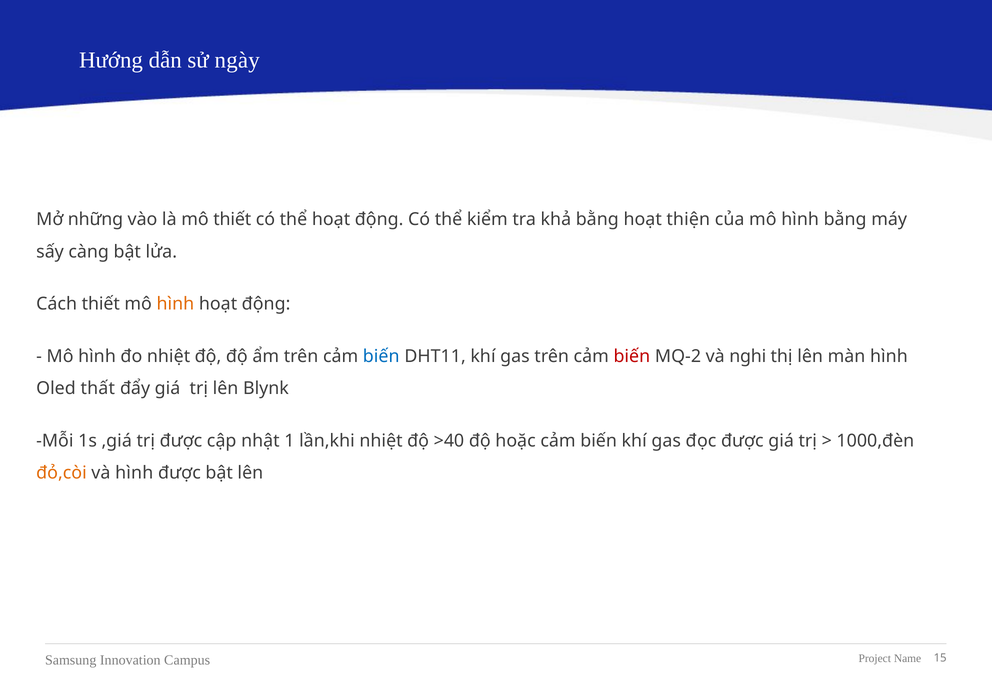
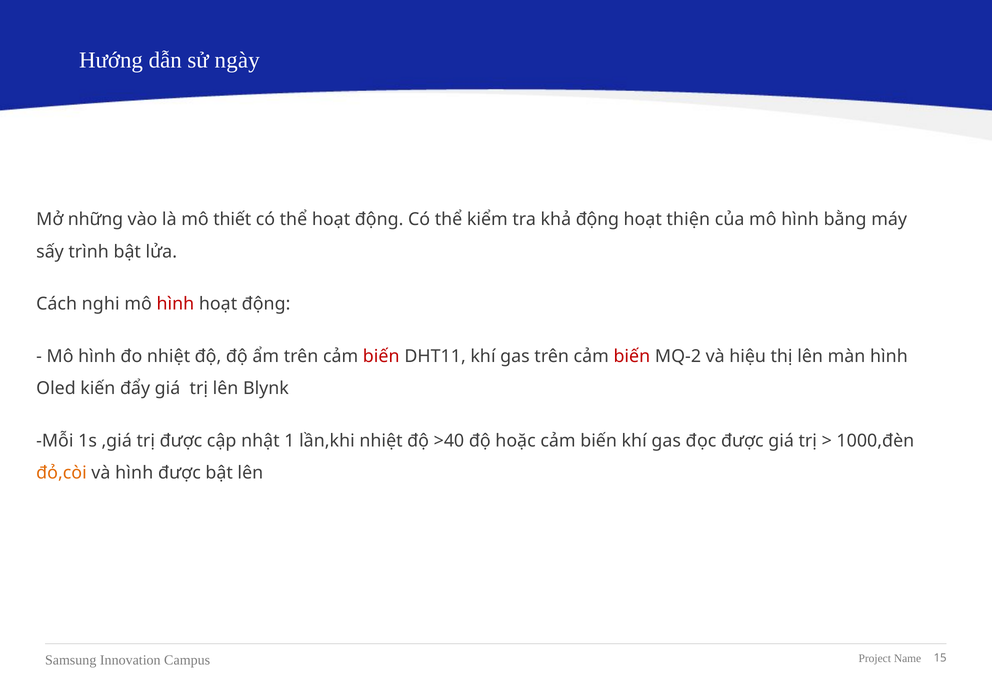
khả bằng: bằng -> động
càng: càng -> trình
Cách thiết: thiết -> nghi
hình at (175, 304) colour: orange -> red
biến at (381, 357) colour: blue -> red
nghi: nghi -> hiệu
thất: thất -> kiến
